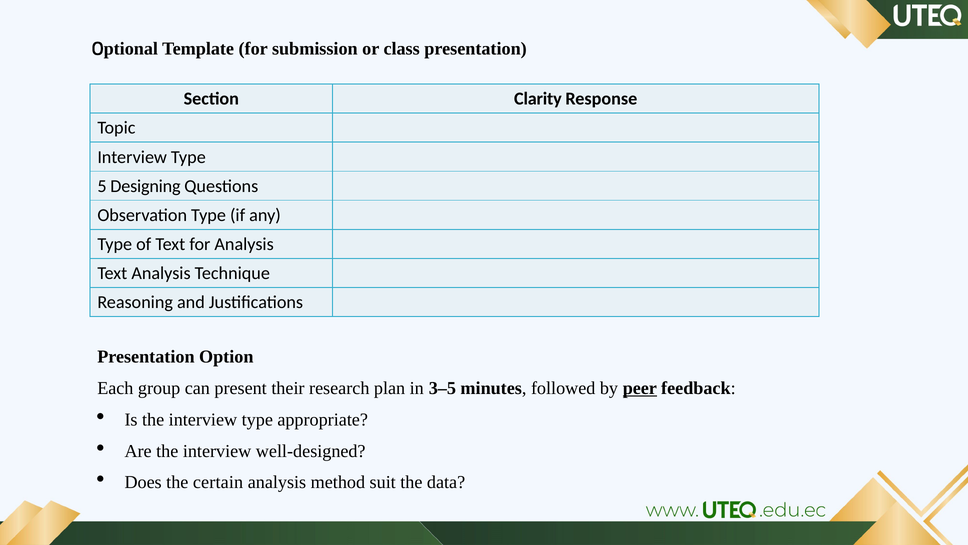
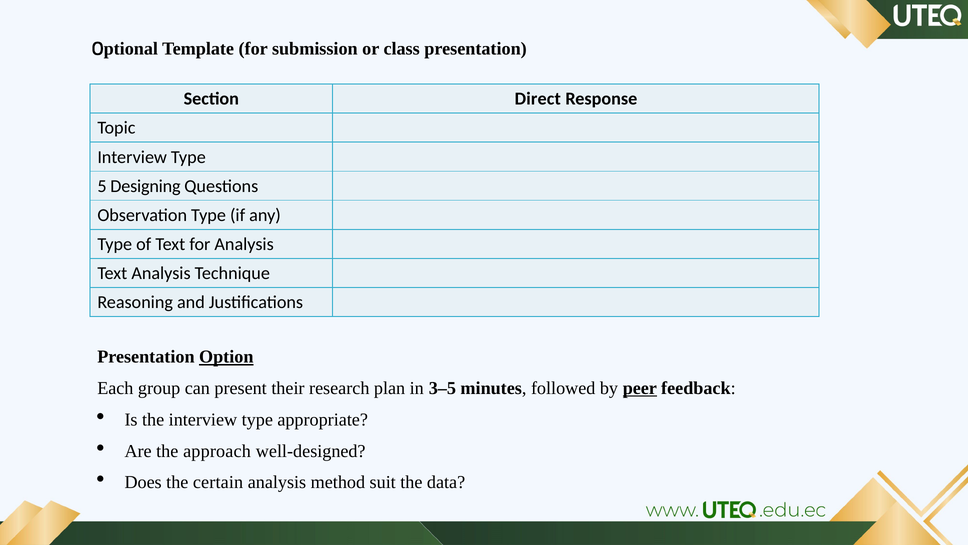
Clarity: Clarity -> Direct
Option underline: none -> present
Are the interview: interview -> approach
